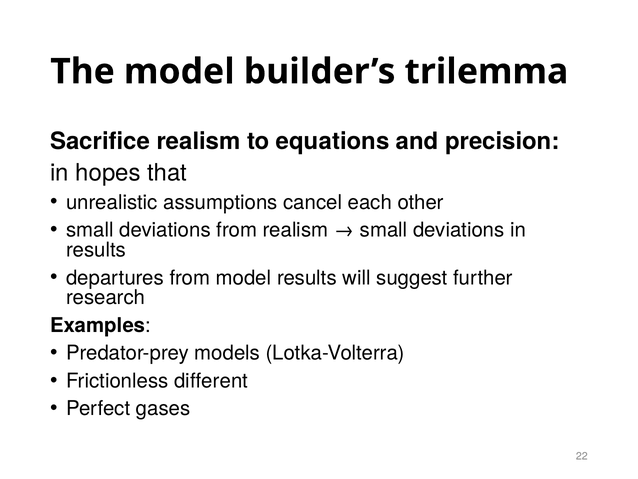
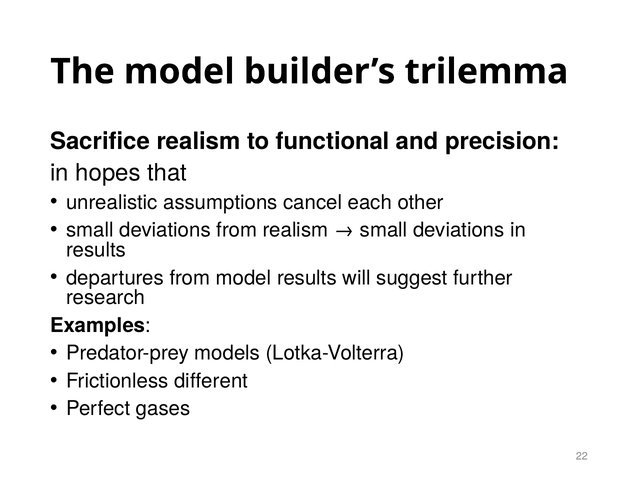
equations: equations -> functional
